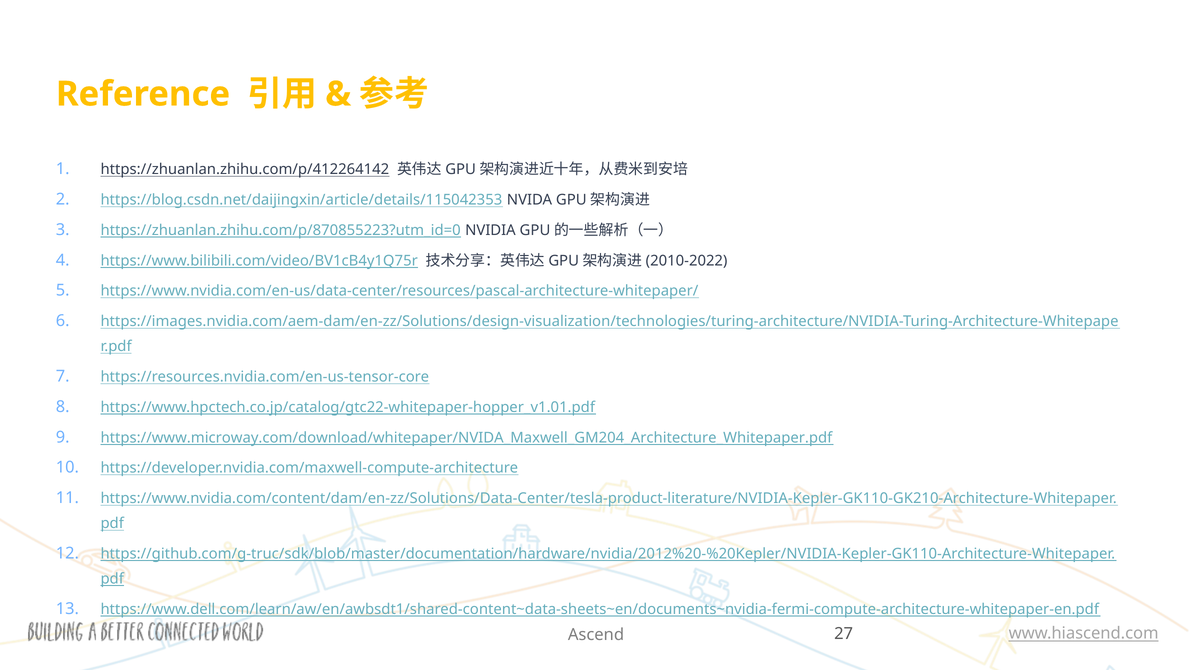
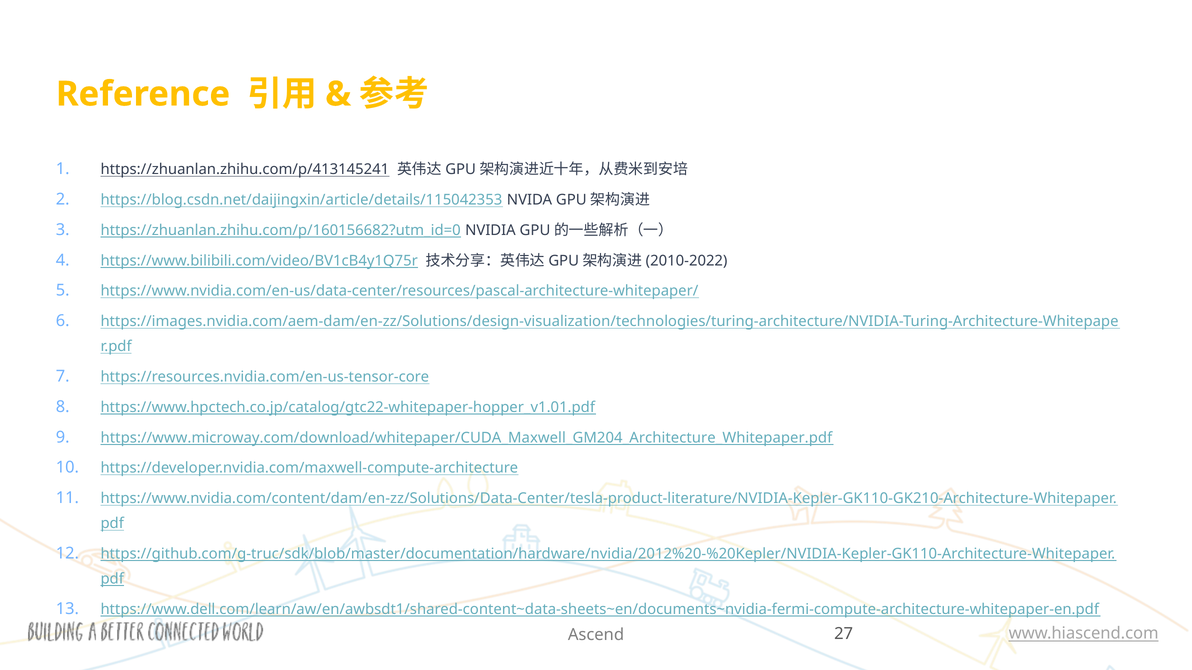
https://zhuanlan.zhihu.com/p/412264142: https://zhuanlan.zhihu.com/p/412264142 -> https://zhuanlan.zhihu.com/p/413145241
https://zhuanlan.zhihu.com/p/870855223?utm_id=0: https://zhuanlan.zhihu.com/p/870855223?utm_id=0 -> https://zhuanlan.zhihu.com/p/160156682?utm_id=0
https://www.microway.com/download/whitepaper/NVIDA_Maxwell_GM204_Architecture_Whitepaper.pdf: https://www.microway.com/download/whitepaper/NVIDA_Maxwell_GM204_Architecture_Whitepaper.pdf -> https://www.microway.com/download/whitepaper/CUDA_Maxwell_GM204_Architecture_Whitepaper.pdf
